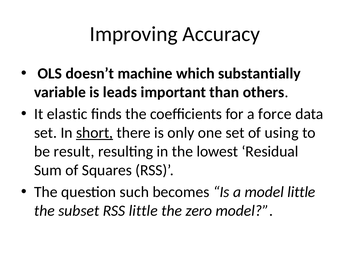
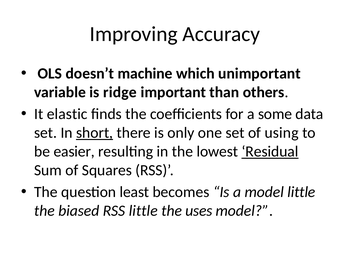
substantially: substantially -> unimportant
leads: leads -> ridge
force: force -> some
result: result -> easier
Residual underline: none -> present
such: such -> least
subset: subset -> biased
zero: zero -> uses
